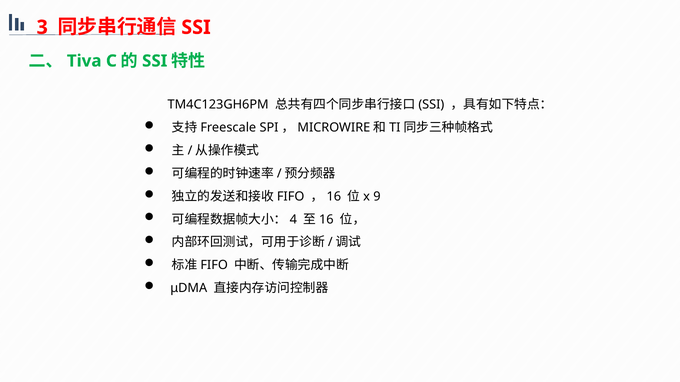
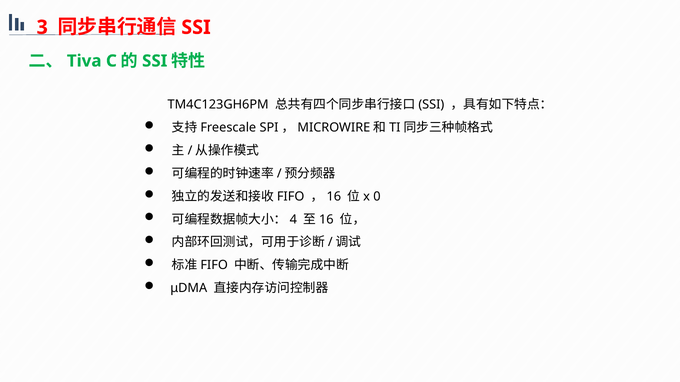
9: 9 -> 0
